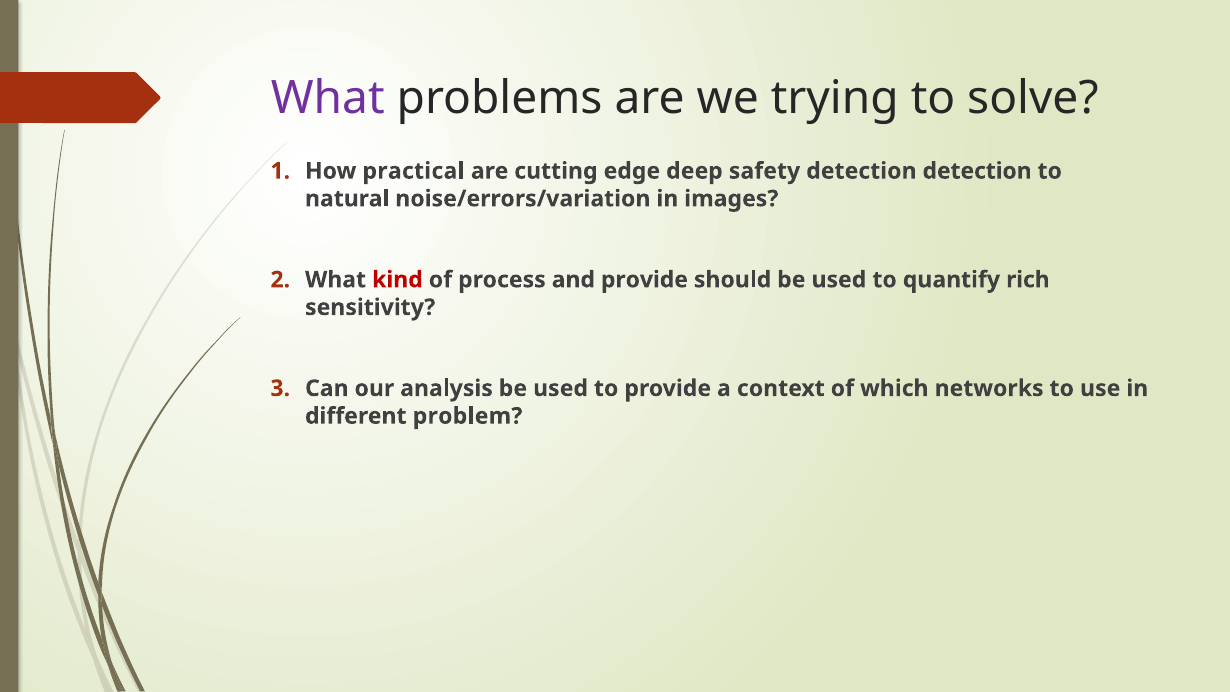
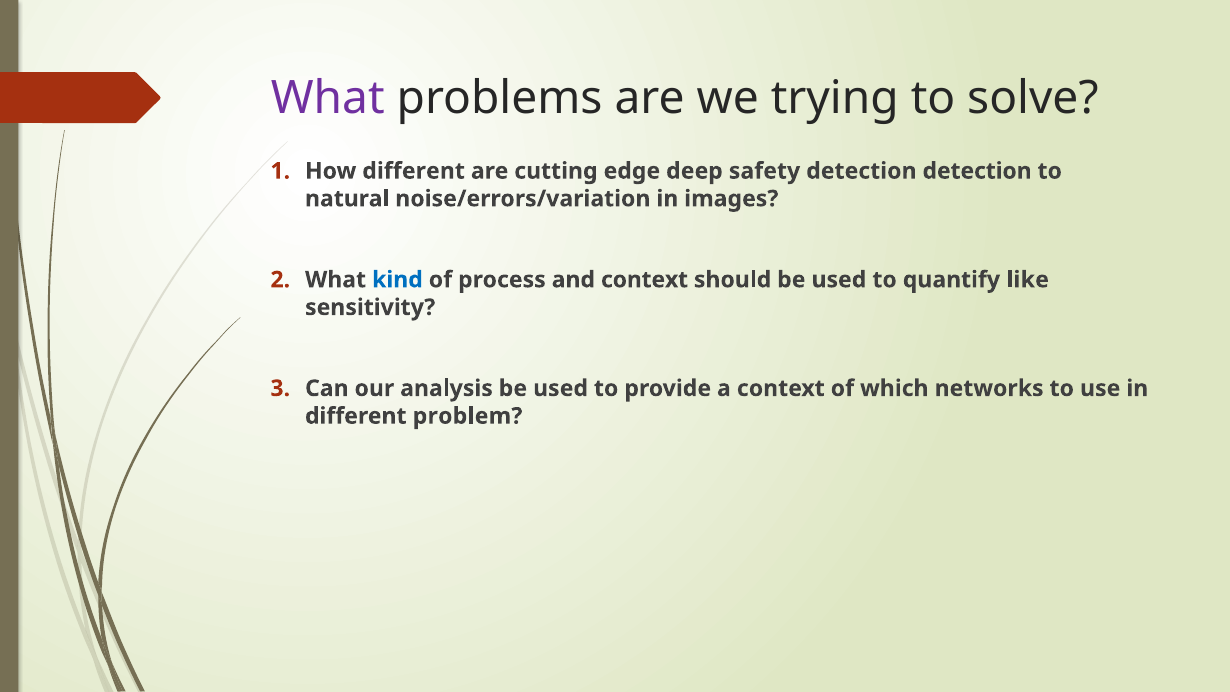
How practical: practical -> different
kind colour: red -> blue
and provide: provide -> context
rich: rich -> like
